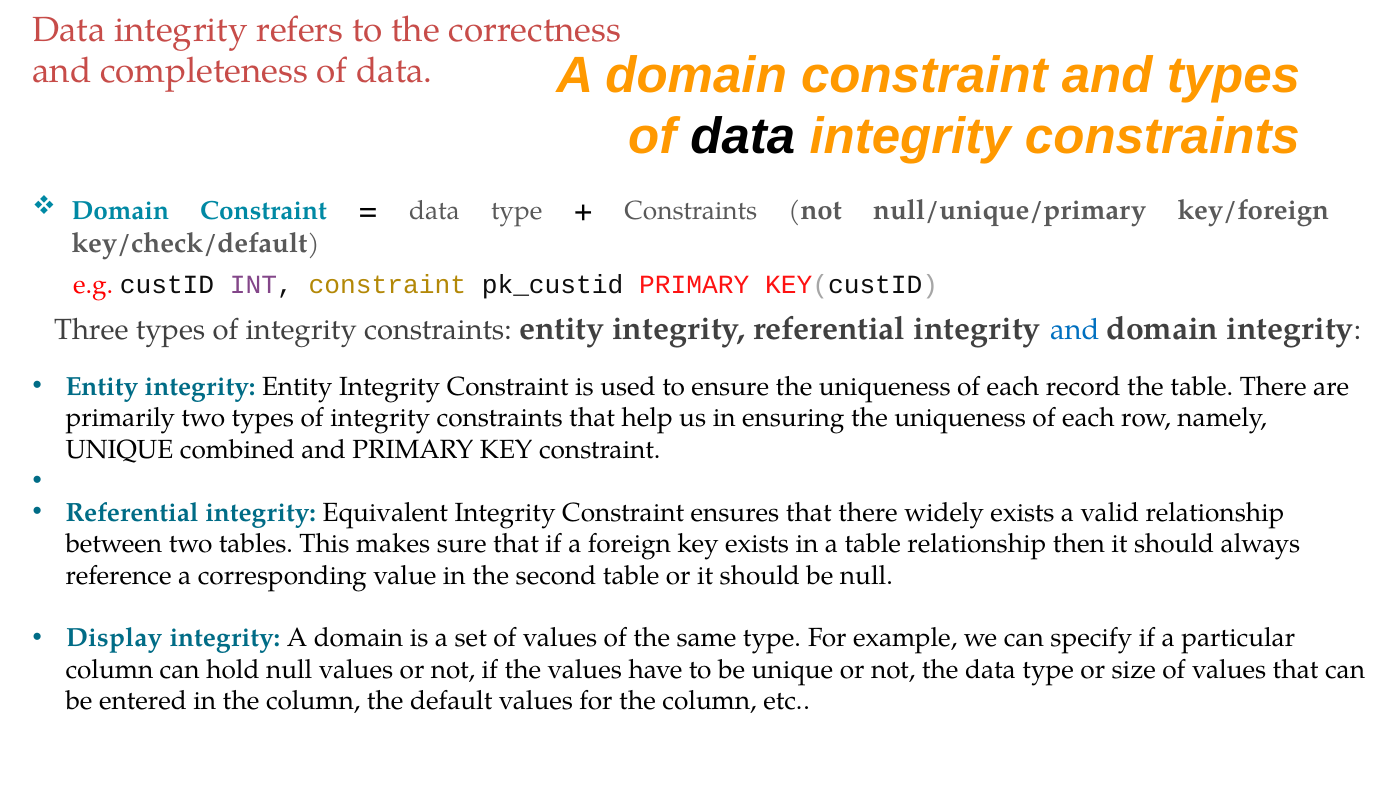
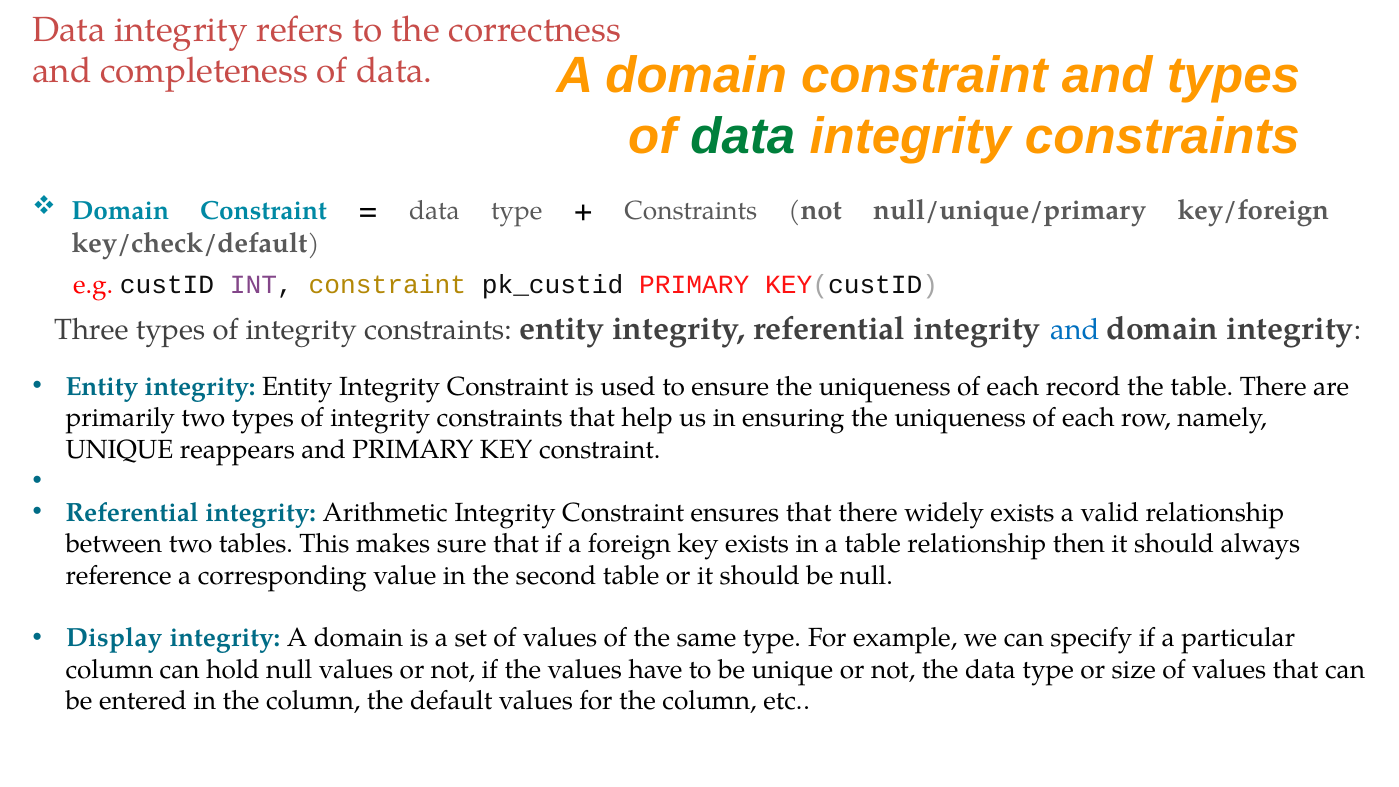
data at (743, 137) colour: black -> green
combined: combined -> reappears
Equivalent: Equivalent -> Arithmetic
